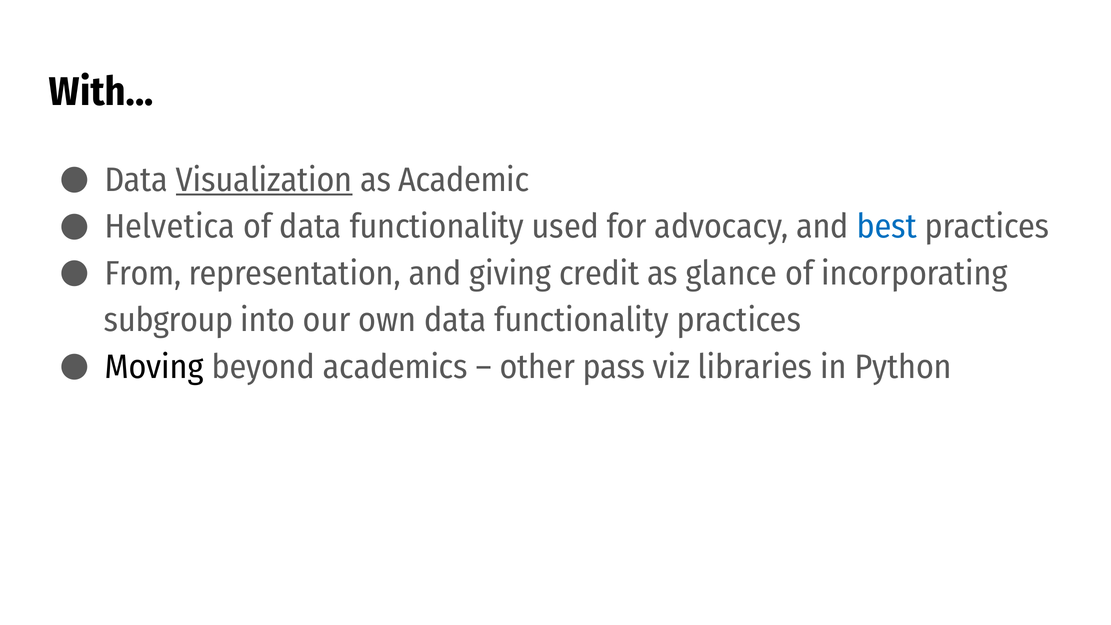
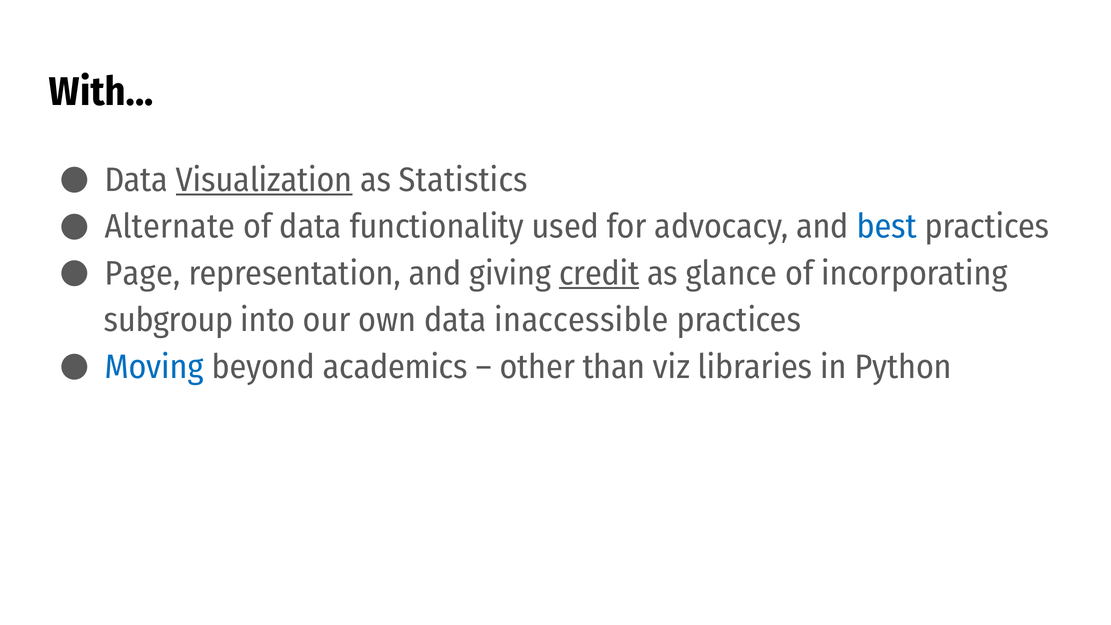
Academic: Academic -> Statistics
Helvetica: Helvetica -> Alternate
From: From -> Page
credit underline: none -> present
own data functionality: functionality -> inaccessible
Moving colour: black -> blue
pass: pass -> than
